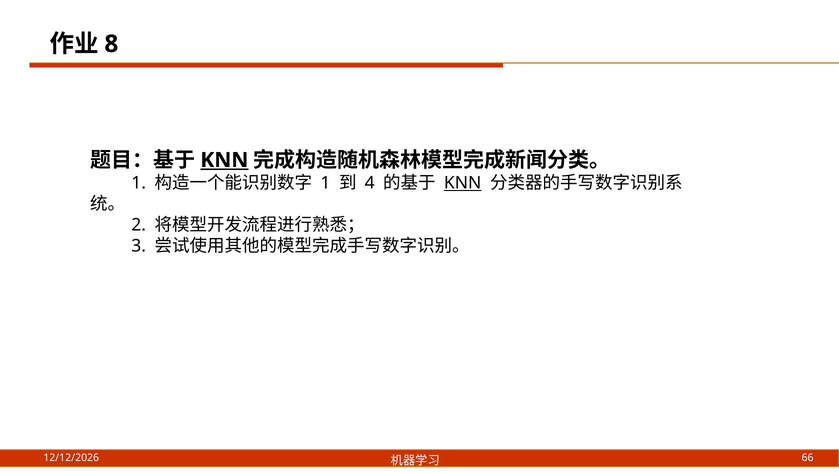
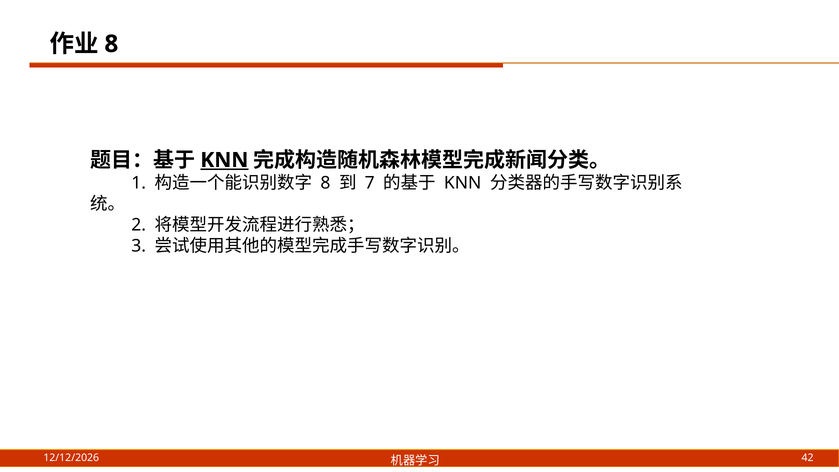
1 at (325, 183): 1 -> 8
4: 4 -> 7
KNN at (463, 183) underline: present -> none
66: 66 -> 42
